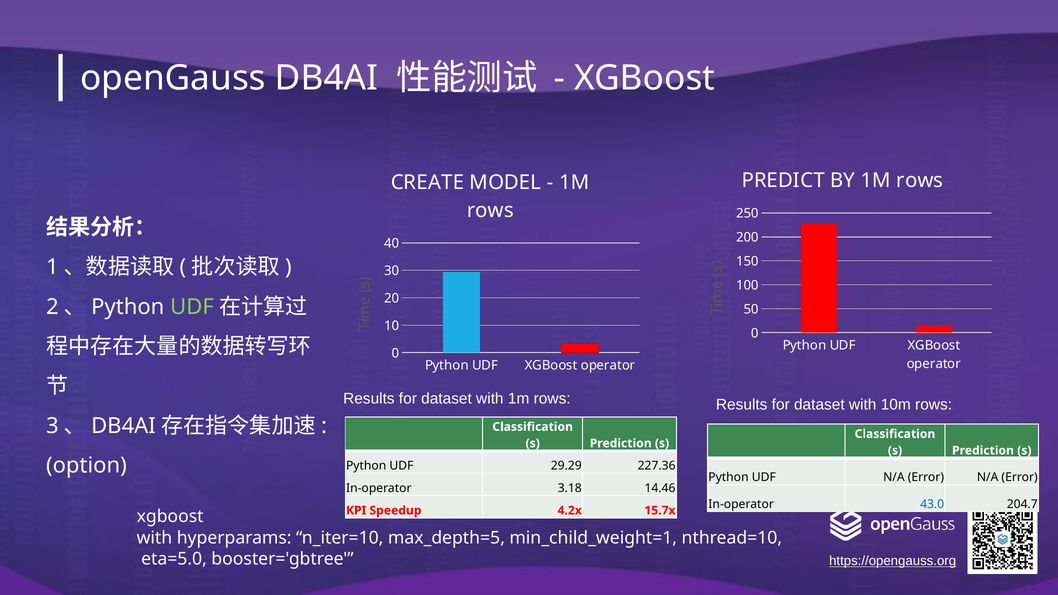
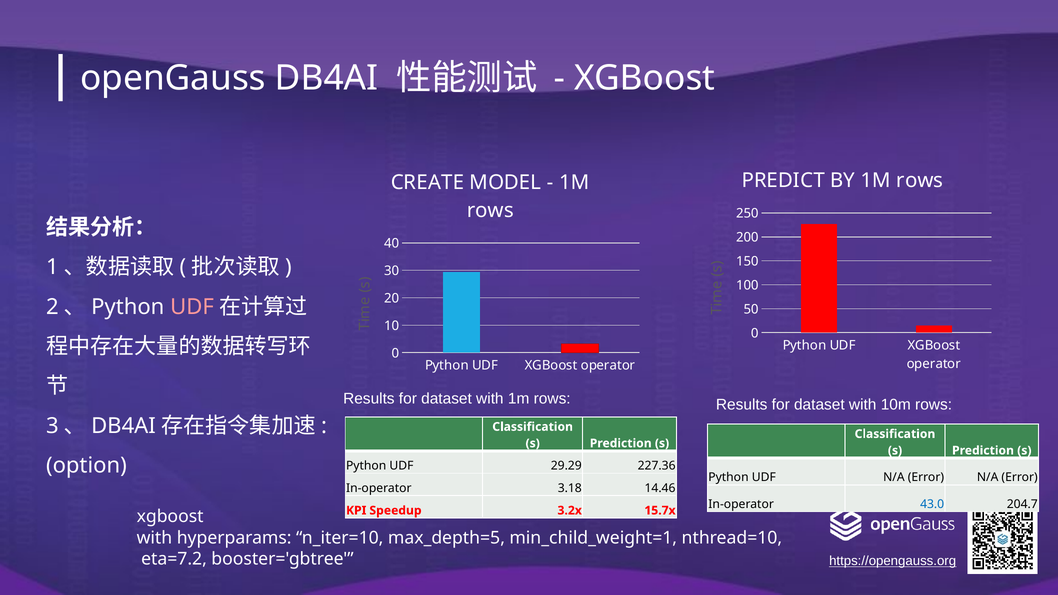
UDF at (192, 307) colour: light green -> pink
4.2x: 4.2x -> 3.2x
eta=5.0: eta=5.0 -> eta=7.2
